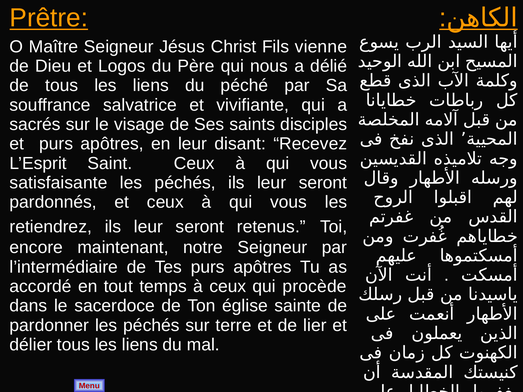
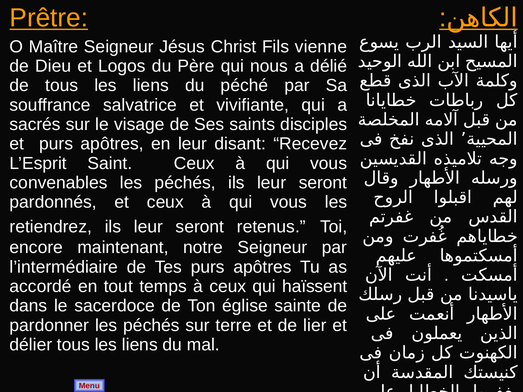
satisfaisante: satisfaisante -> convenables
procède: procède -> haïssent
